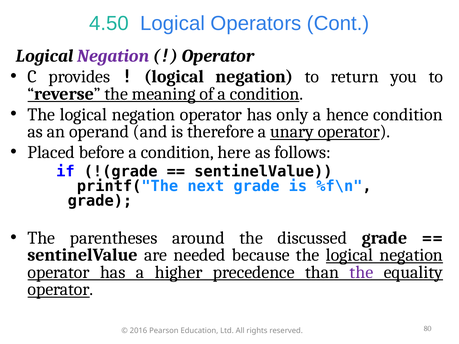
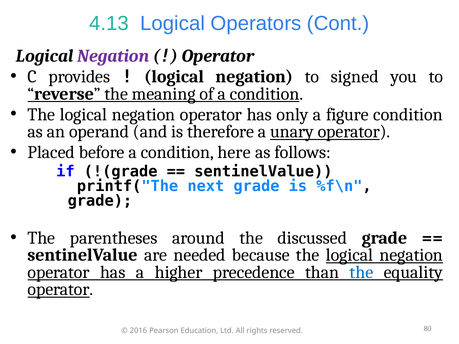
4.50: 4.50 -> 4.13
return: return -> signed
hence: hence -> figure
the at (361, 272) colour: purple -> blue
